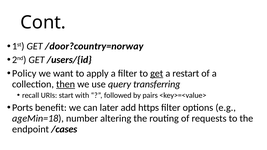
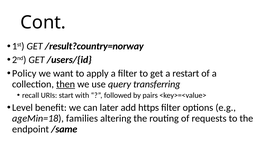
/door?country=norway: /door?country=norway -> /result?country=norway
get at (157, 74) underline: present -> none
Ports: Ports -> Level
number: number -> families
/cases: /cases -> /same
